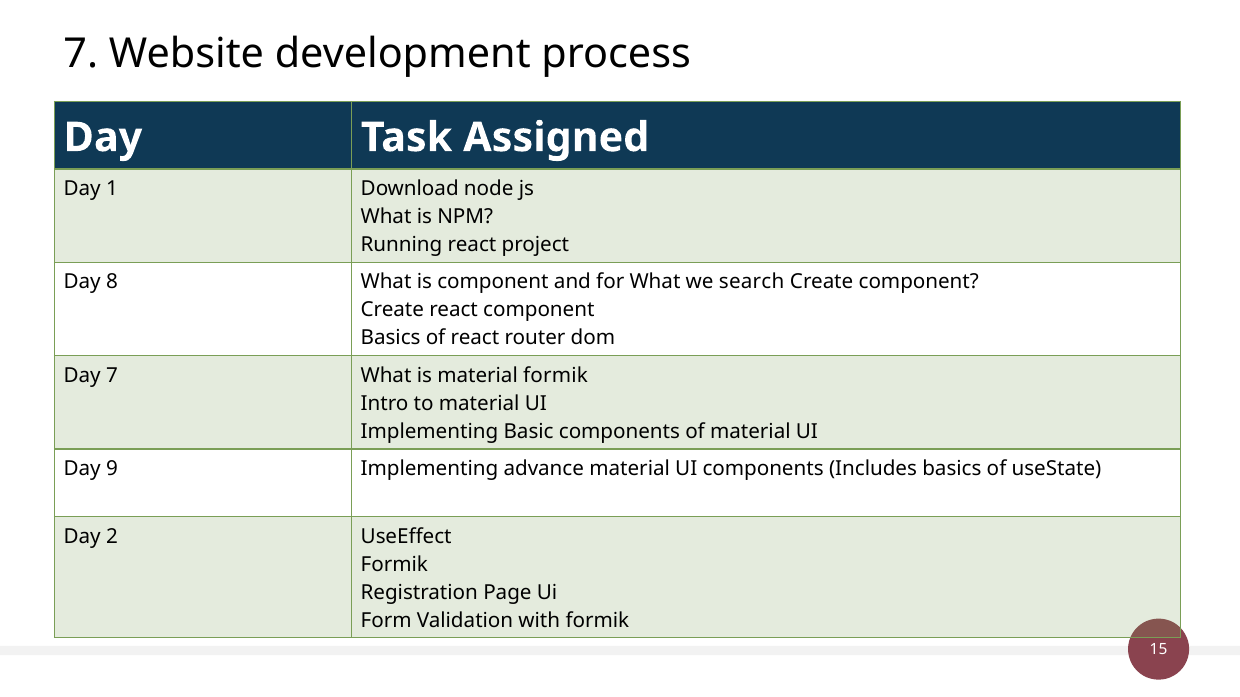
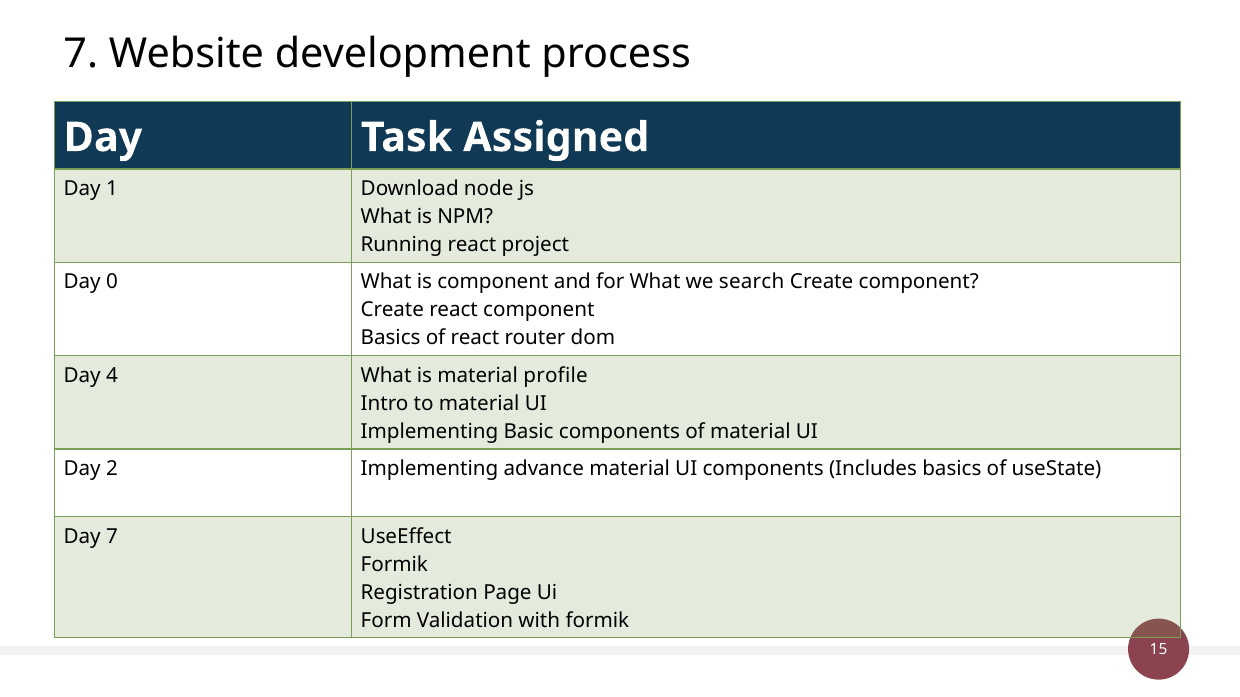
8: 8 -> 0
Day 7: 7 -> 4
material formik: formik -> profile
9: 9 -> 2
Day 2: 2 -> 7
